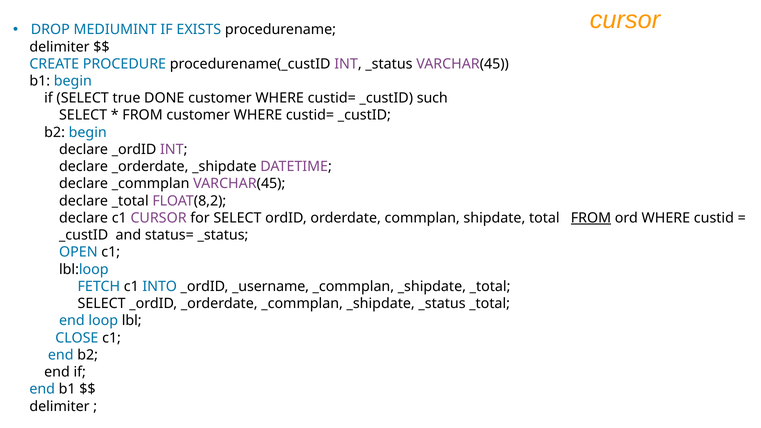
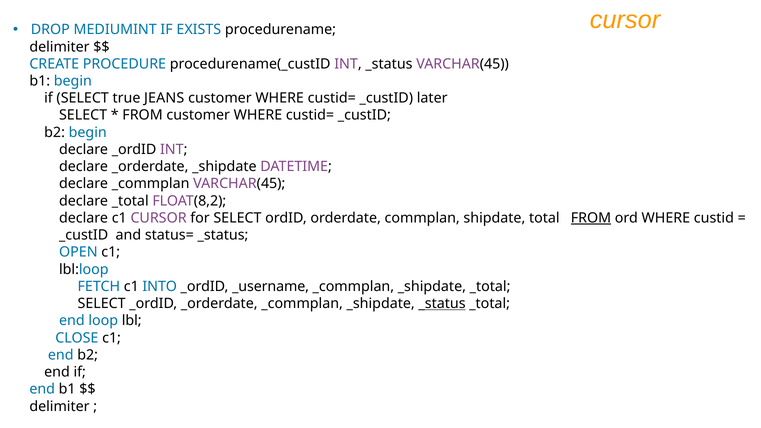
DONE: DONE -> JEANS
such: such -> later
_status at (442, 304) underline: none -> present
